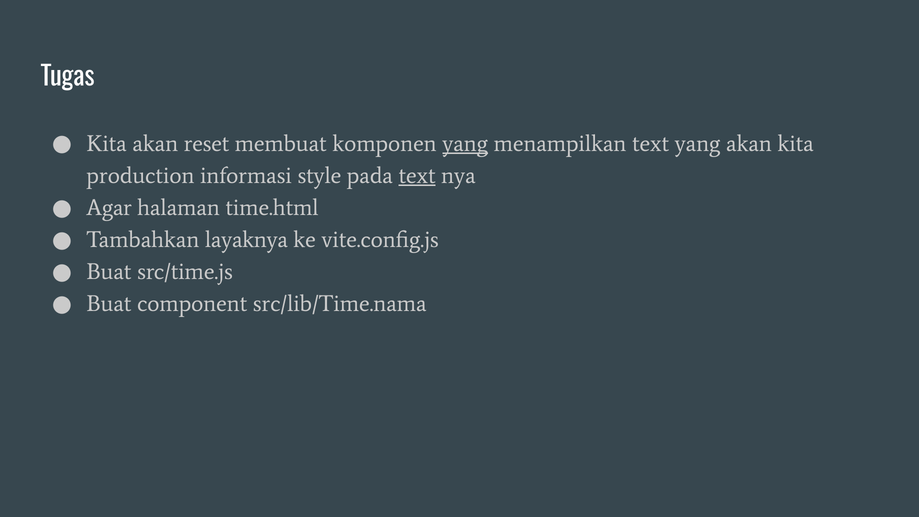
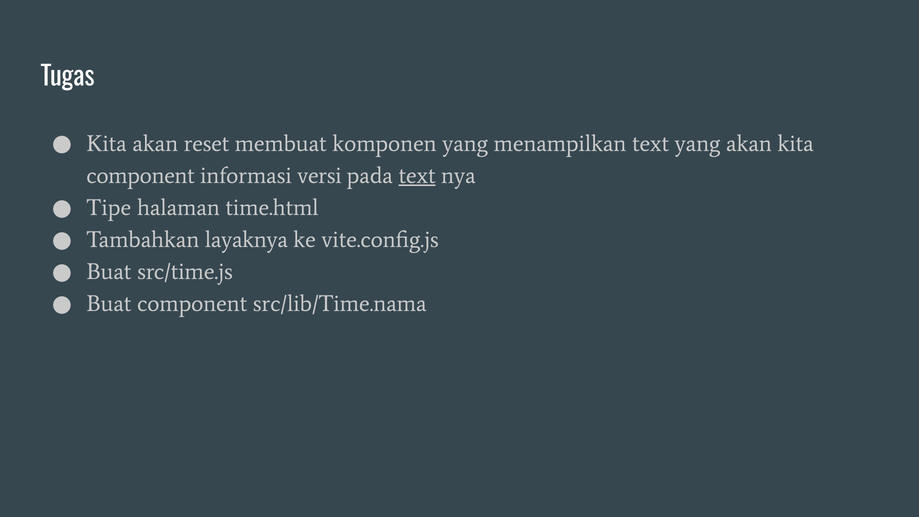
yang at (465, 143) underline: present -> none
production at (140, 175): production -> component
style: style -> versi
Agar: Agar -> Tipe
